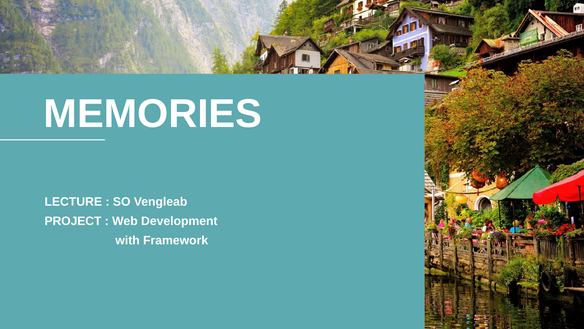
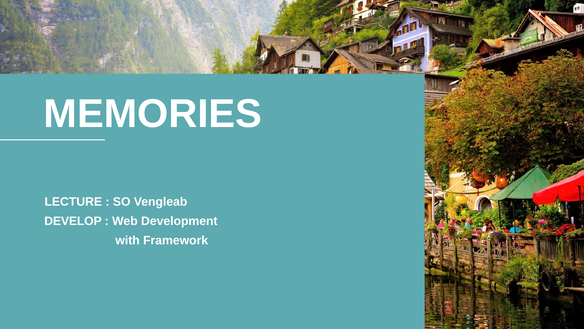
PROJECT: PROJECT -> DEVELOP
